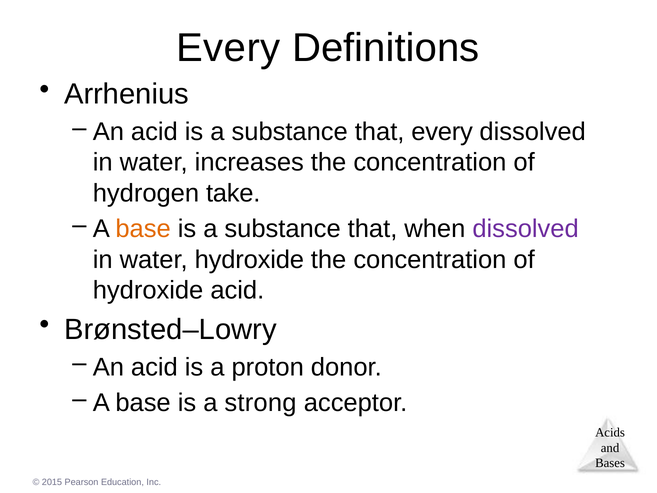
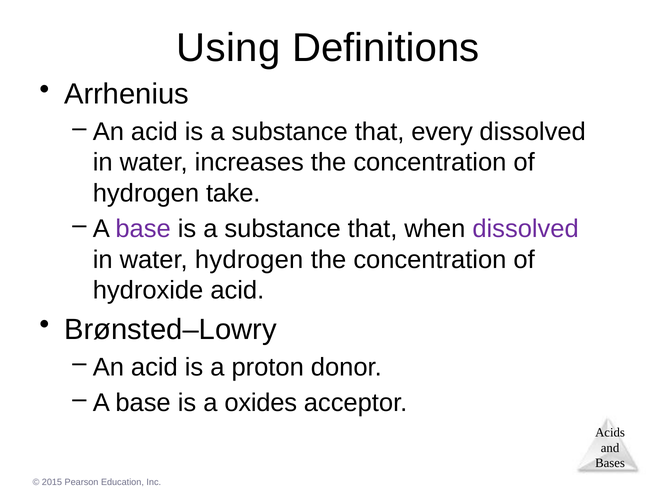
Every at (228, 48): Every -> Using
base at (143, 229) colour: orange -> purple
water hydroxide: hydroxide -> hydrogen
strong: strong -> oxides
